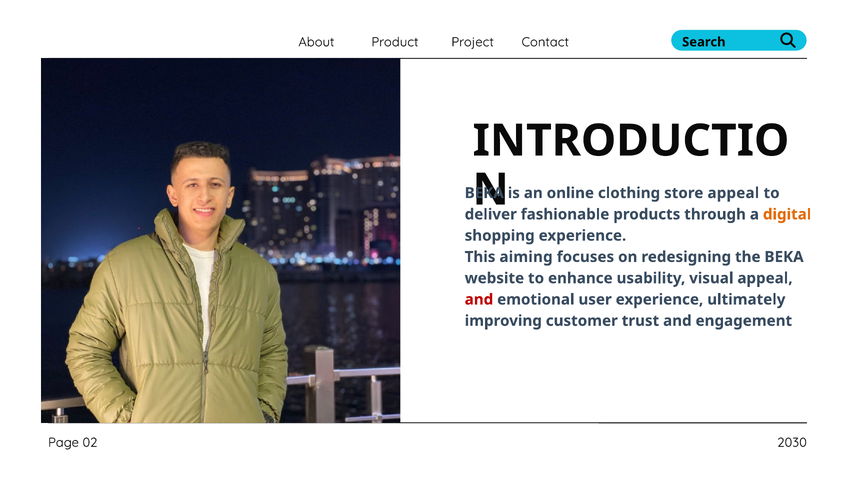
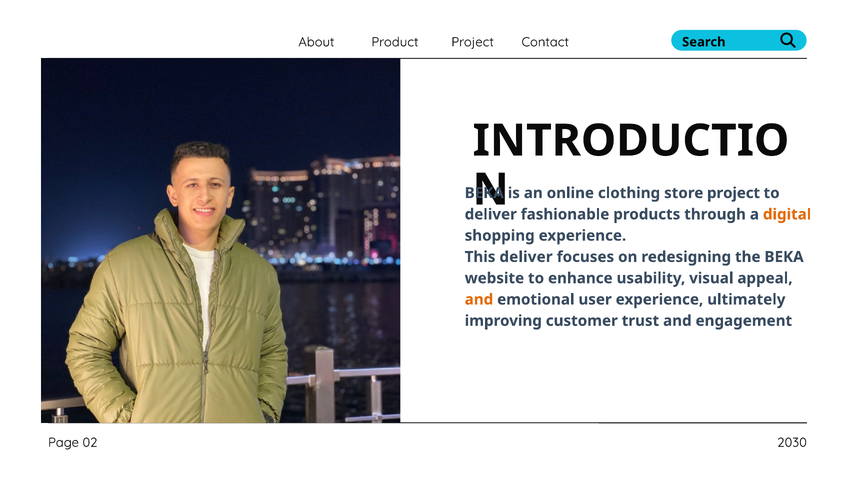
store appeal: appeal -> project
This aiming: aiming -> deliver
and at (479, 300) colour: red -> orange
